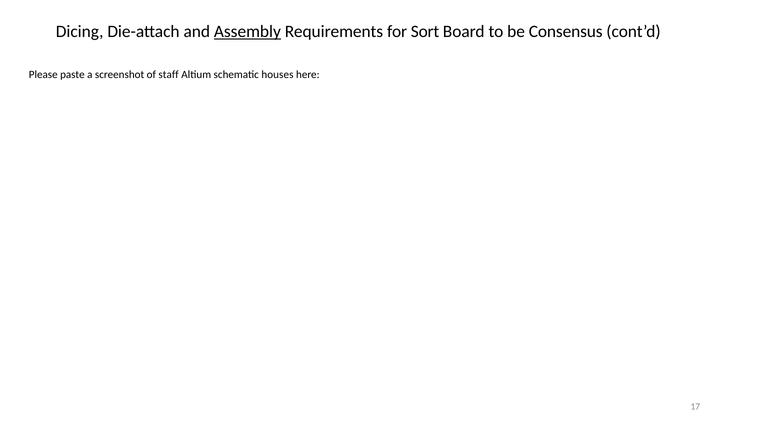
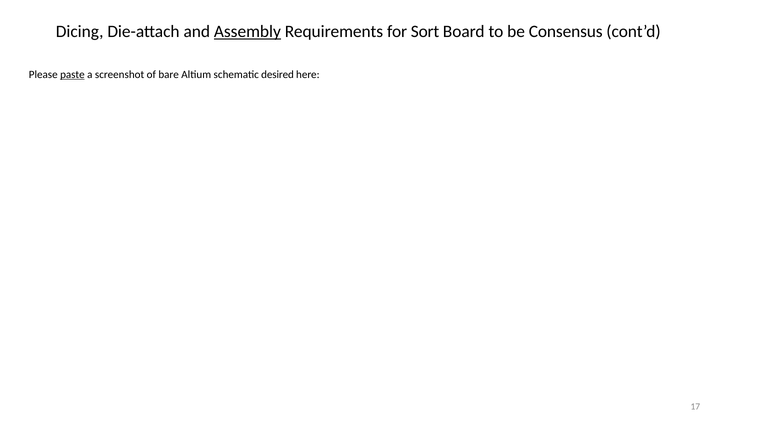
paste underline: none -> present
staff: staff -> bare
houses: houses -> desired
